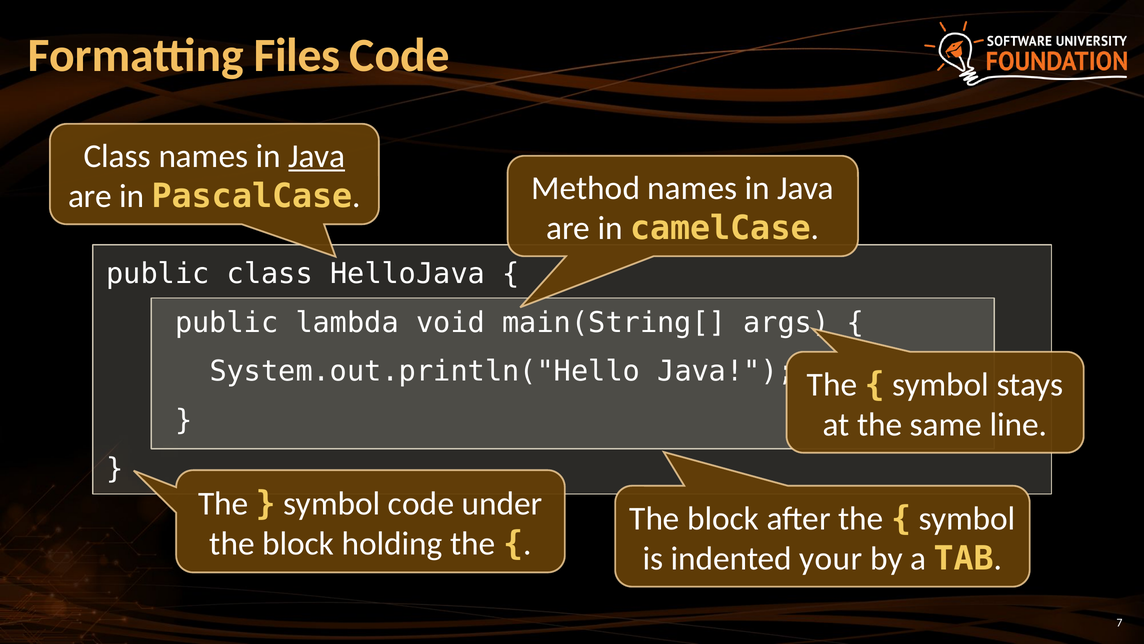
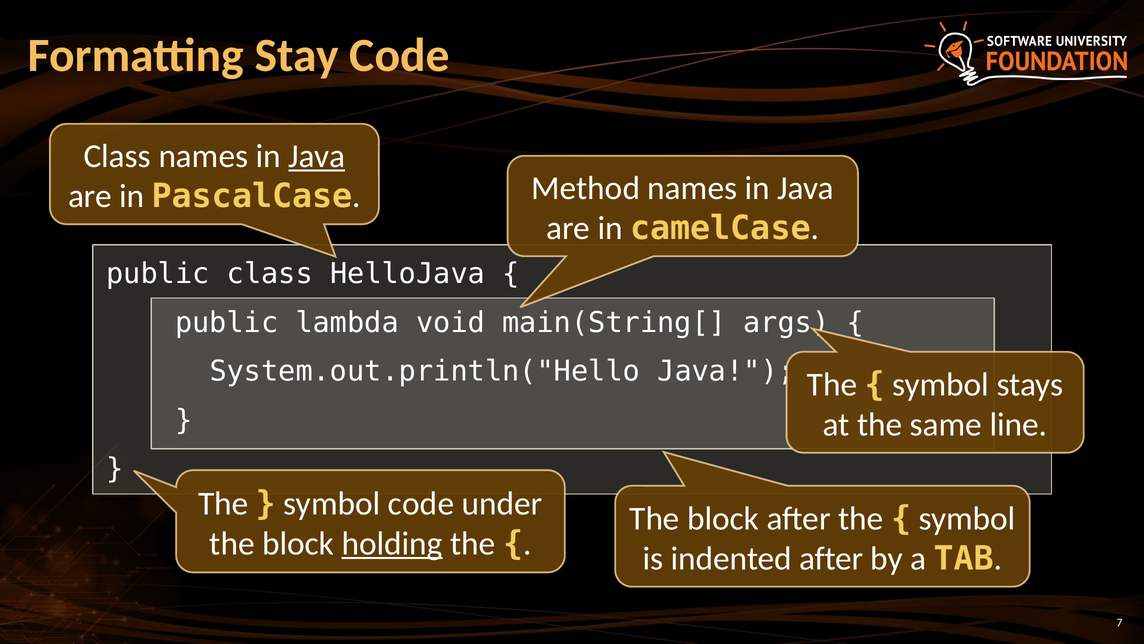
Files: Files -> Stay
holding underline: none -> present
indented your: your -> after
